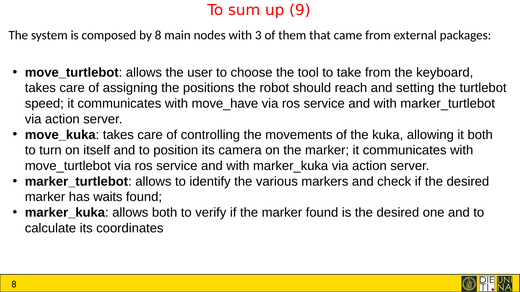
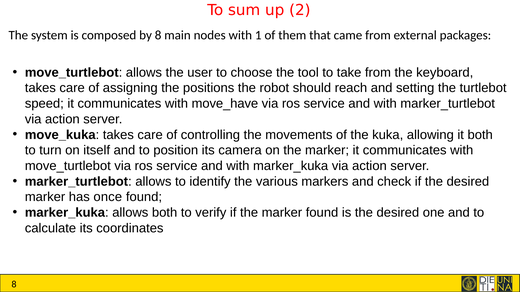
9: 9 -> 2
3: 3 -> 1
waits: waits -> once
